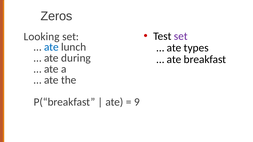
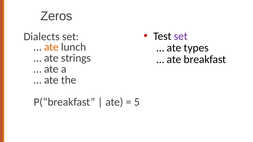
Looking: Looking -> Dialects
ate at (51, 47) colour: blue -> orange
during: during -> strings
9: 9 -> 5
